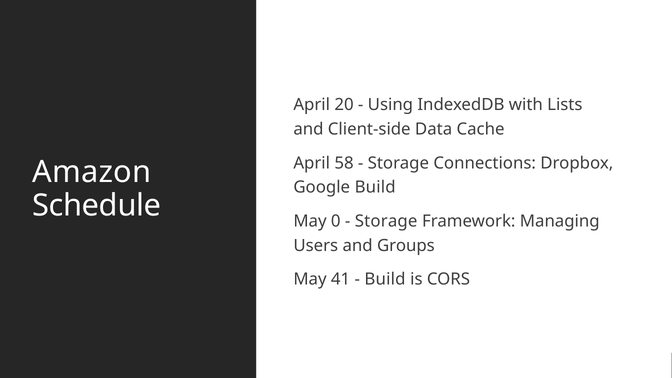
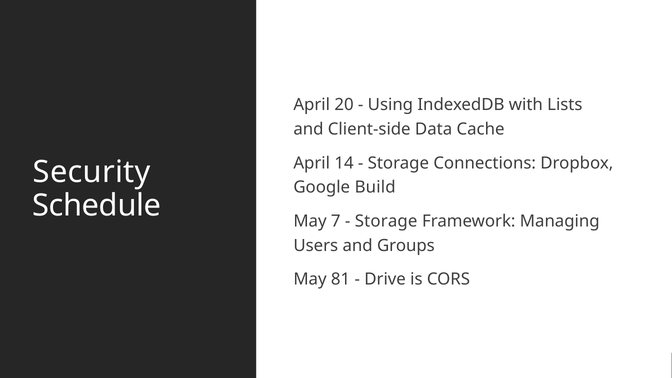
58: 58 -> 14
Amazon: Amazon -> Security
0: 0 -> 7
41: 41 -> 81
Build at (385, 279): Build -> Drive
